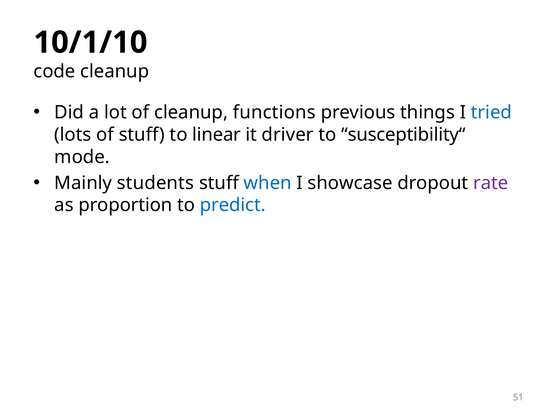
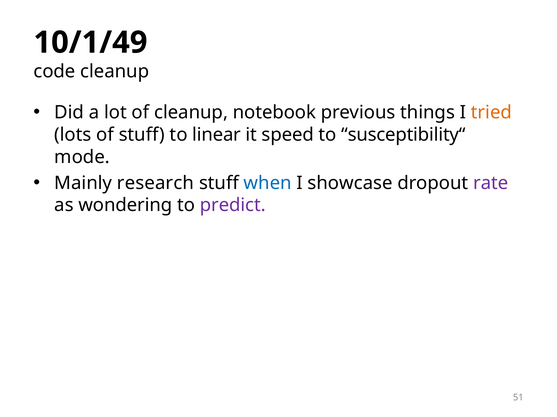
10/1/10: 10/1/10 -> 10/1/49
functions: functions -> notebook
tried colour: blue -> orange
driver: driver -> speed
students: students -> research
proportion: proportion -> wondering
predict colour: blue -> purple
